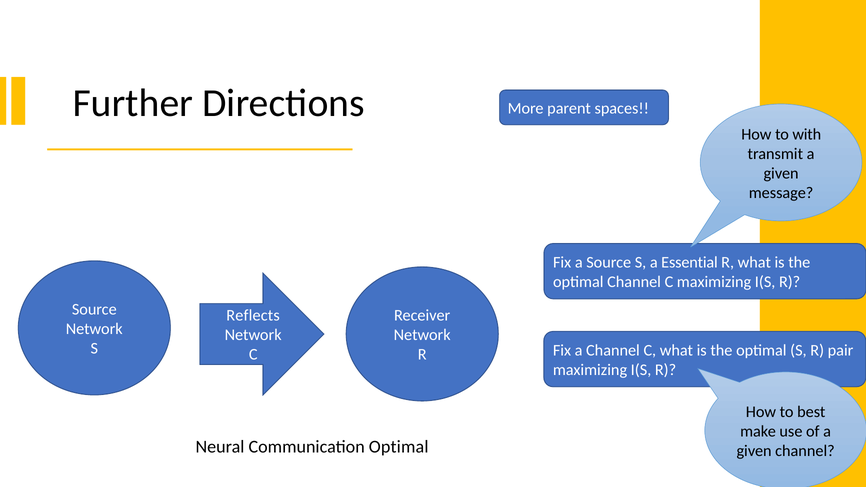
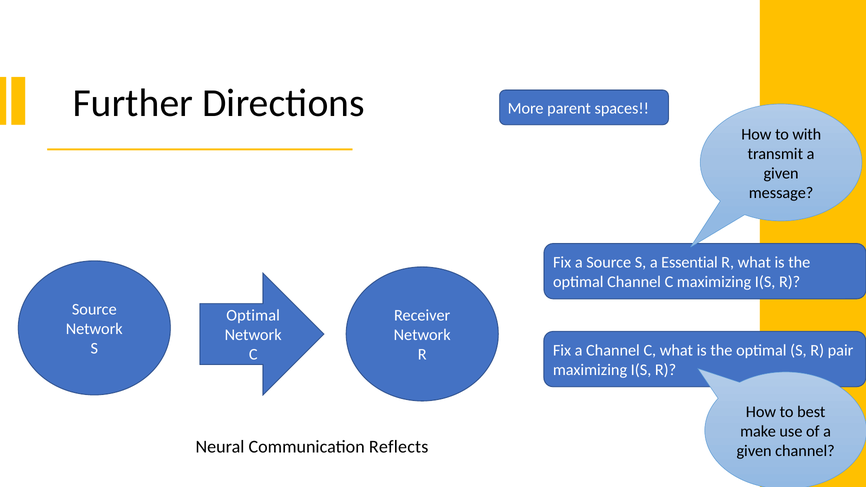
Reflects at (253, 315): Reflects -> Optimal
Communication Optimal: Optimal -> Reflects
